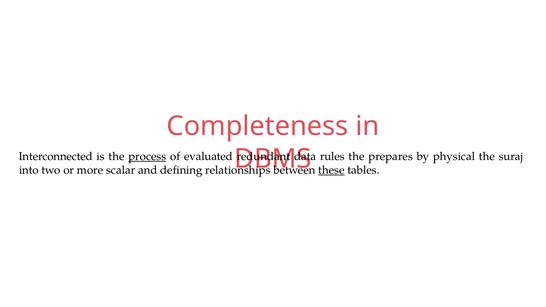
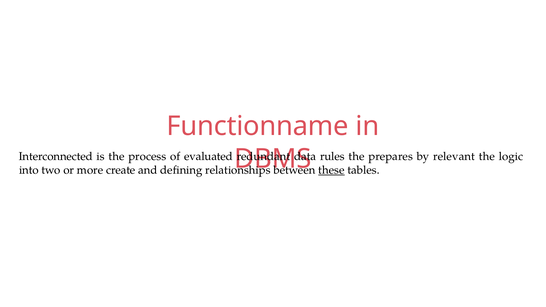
Completeness: Completeness -> Functionname
process underline: present -> none
physical: physical -> relevant
suraj: suraj -> logic
scalar: scalar -> create
